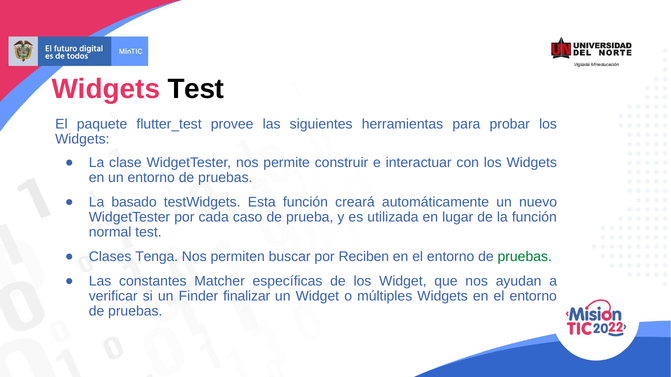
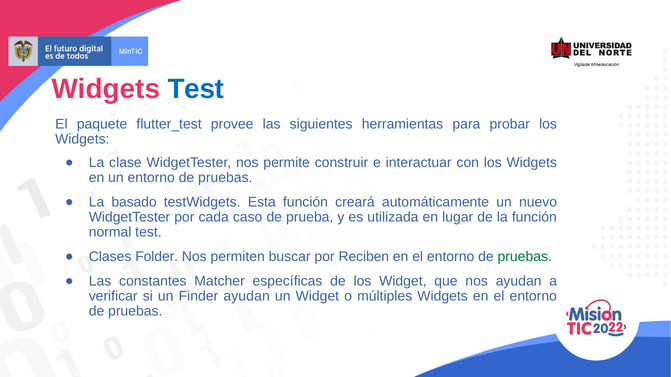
Test at (196, 89) colour: black -> blue
Tenga: Tenga -> Folder
Finder finalizar: finalizar -> ayudan
